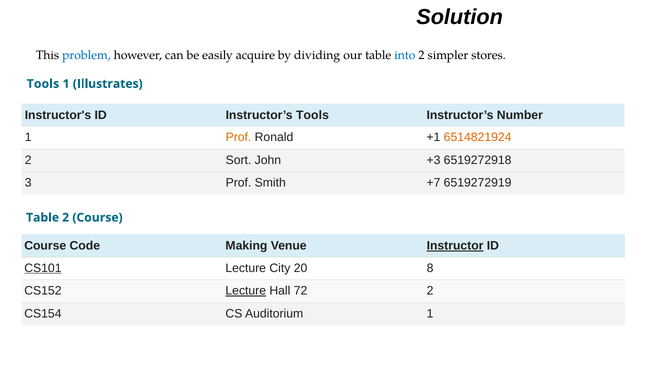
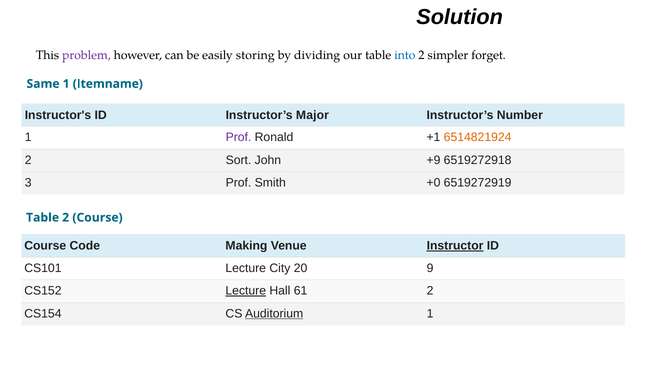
problem colour: blue -> purple
acquire: acquire -> storing
stores: stores -> forget
Tools at (43, 84): Tools -> Same
Illustrates: Illustrates -> Itemname
Instructor’s Tools: Tools -> Major
Prof at (238, 137) colour: orange -> purple
+3: +3 -> +9
+7: +7 -> +0
CS101 underline: present -> none
8: 8 -> 9
72: 72 -> 61
Auditorium underline: none -> present
